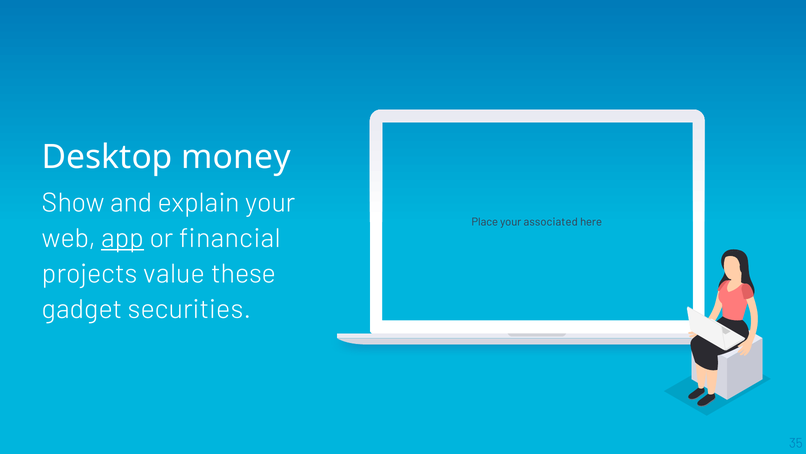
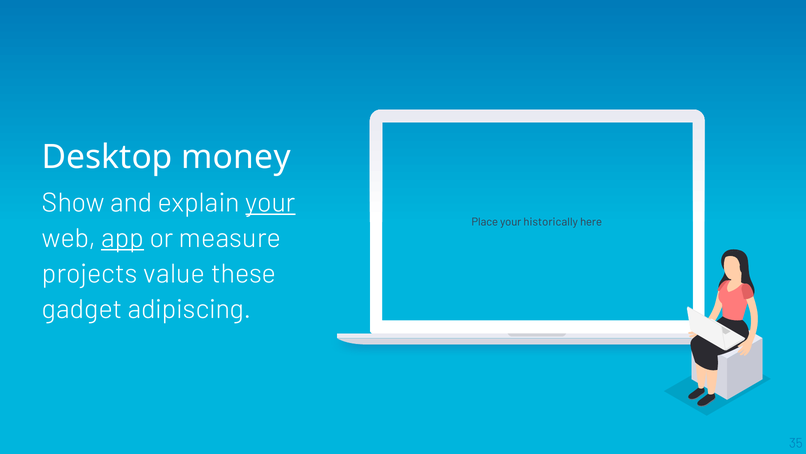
your at (270, 203) underline: none -> present
associated: associated -> historically
financial: financial -> measure
securities: securities -> adipiscing
